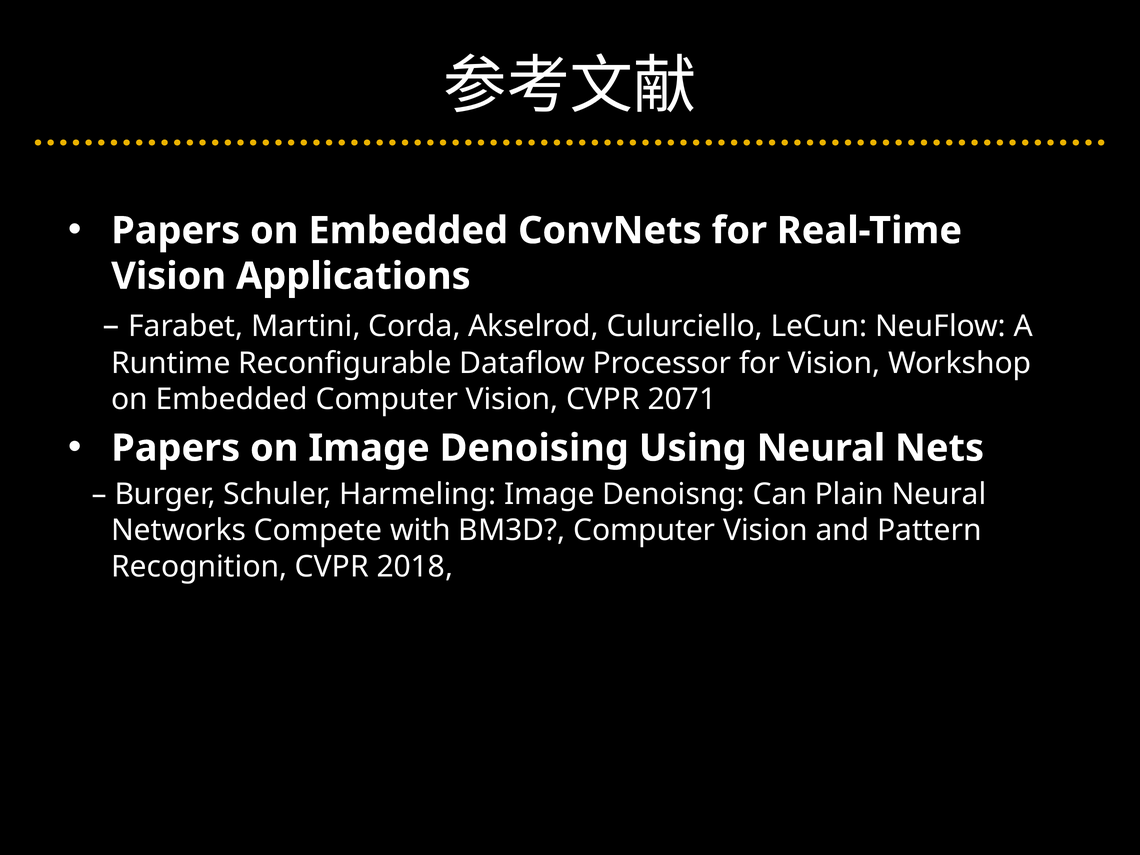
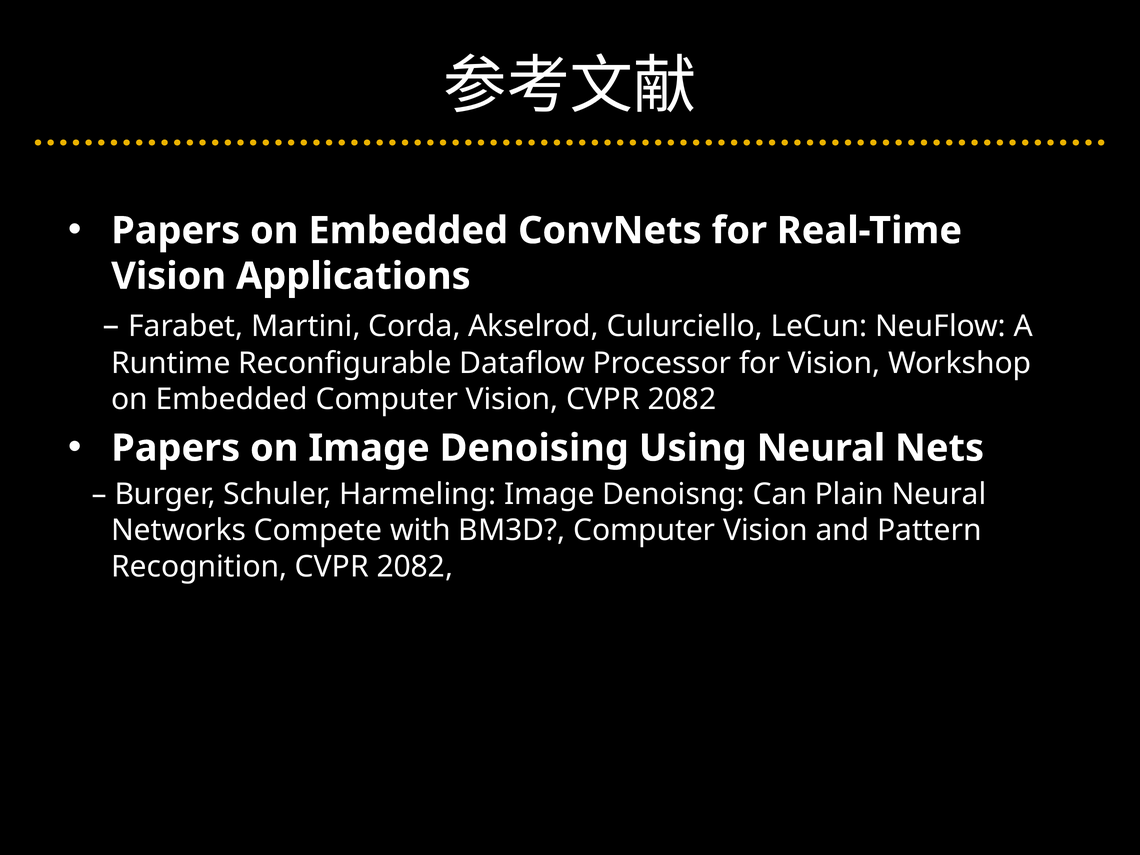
Vision CVPR 2071: 2071 -> 2082
Recognition CVPR 2018: 2018 -> 2082
